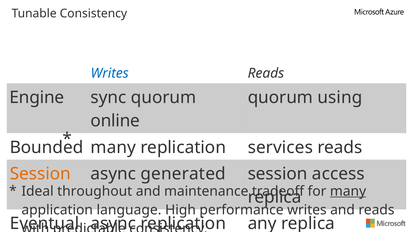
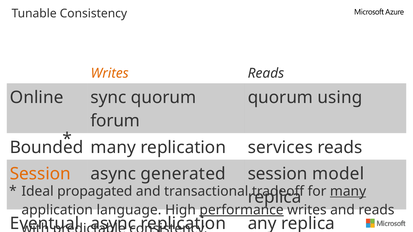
Writes at (110, 73) colour: blue -> orange
Engine: Engine -> Online
online: online -> forum
access: access -> model
throughout: throughout -> propagated
maintenance: maintenance -> transactional
performance underline: none -> present
